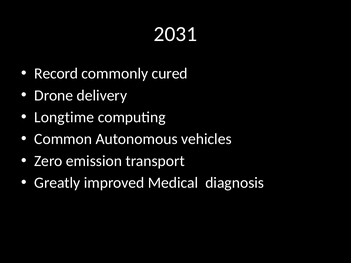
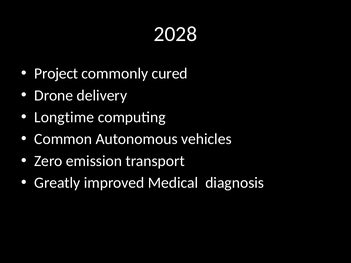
2031: 2031 -> 2028
Record: Record -> Project
